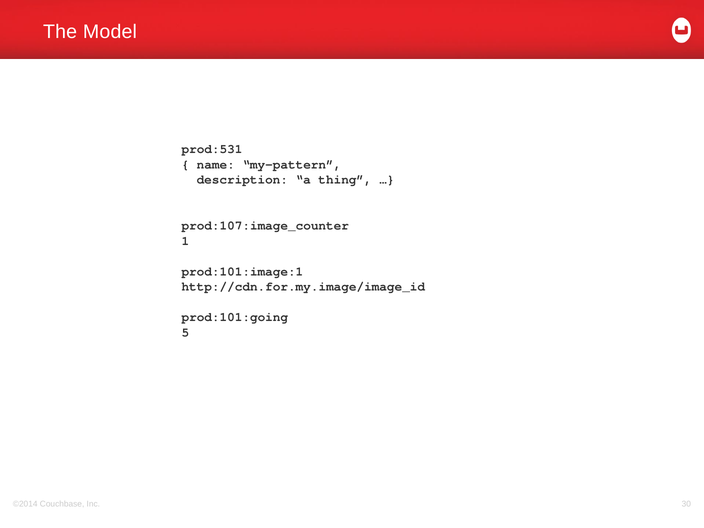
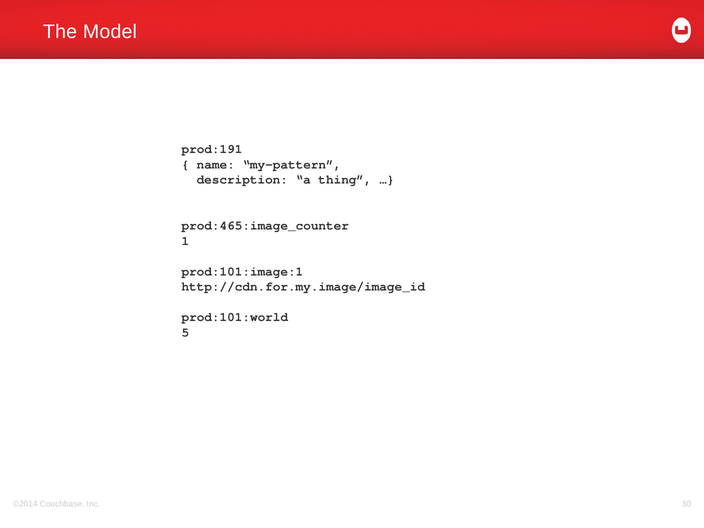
prod:531: prod:531 -> prod:191
prod:107:image_counter: prod:107:image_counter -> prod:465:image_counter
prod:101:going: prod:101:going -> prod:101:world
